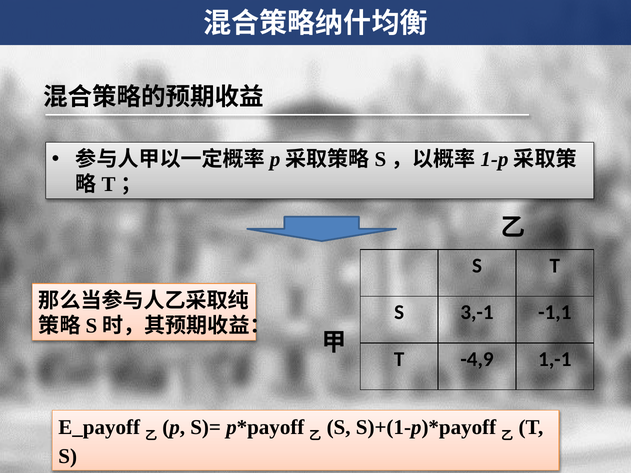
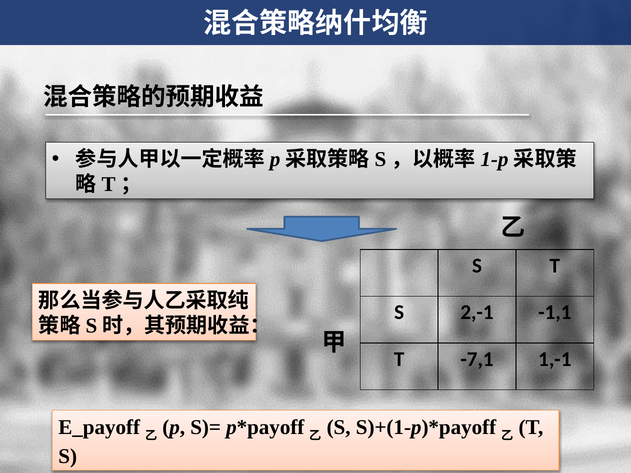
3,-1: 3,-1 -> 2,-1
-4,9: -4,9 -> -7,1
